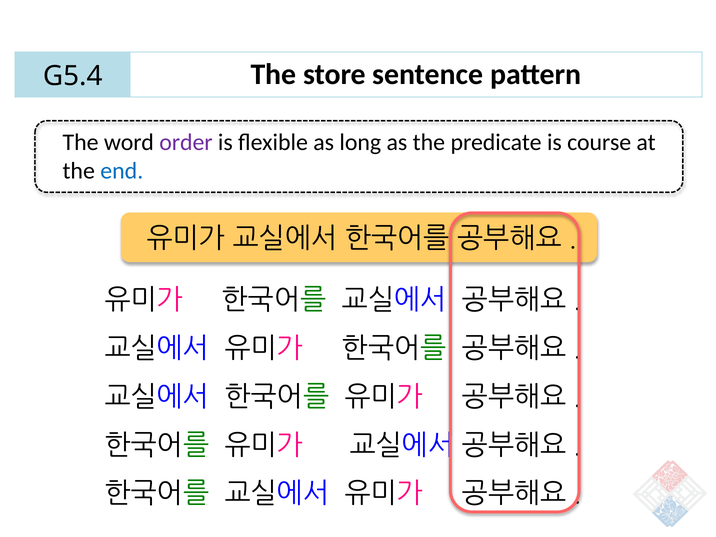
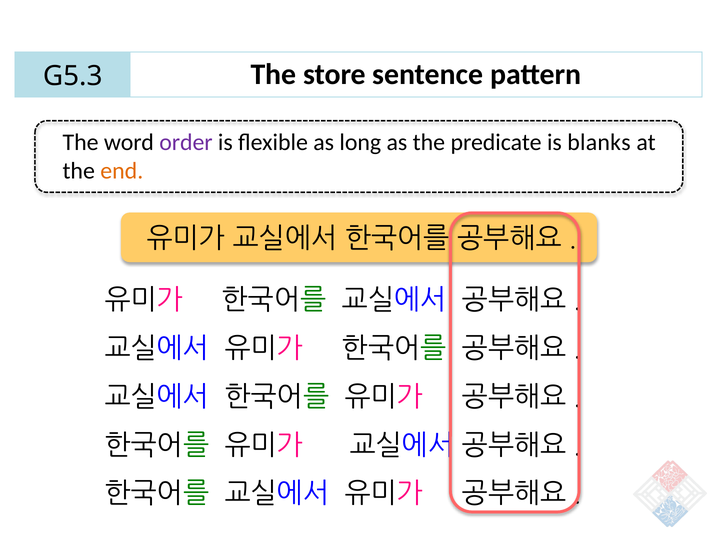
G5.4: G5.4 -> G5.3
course: course -> blanks
end colour: blue -> orange
